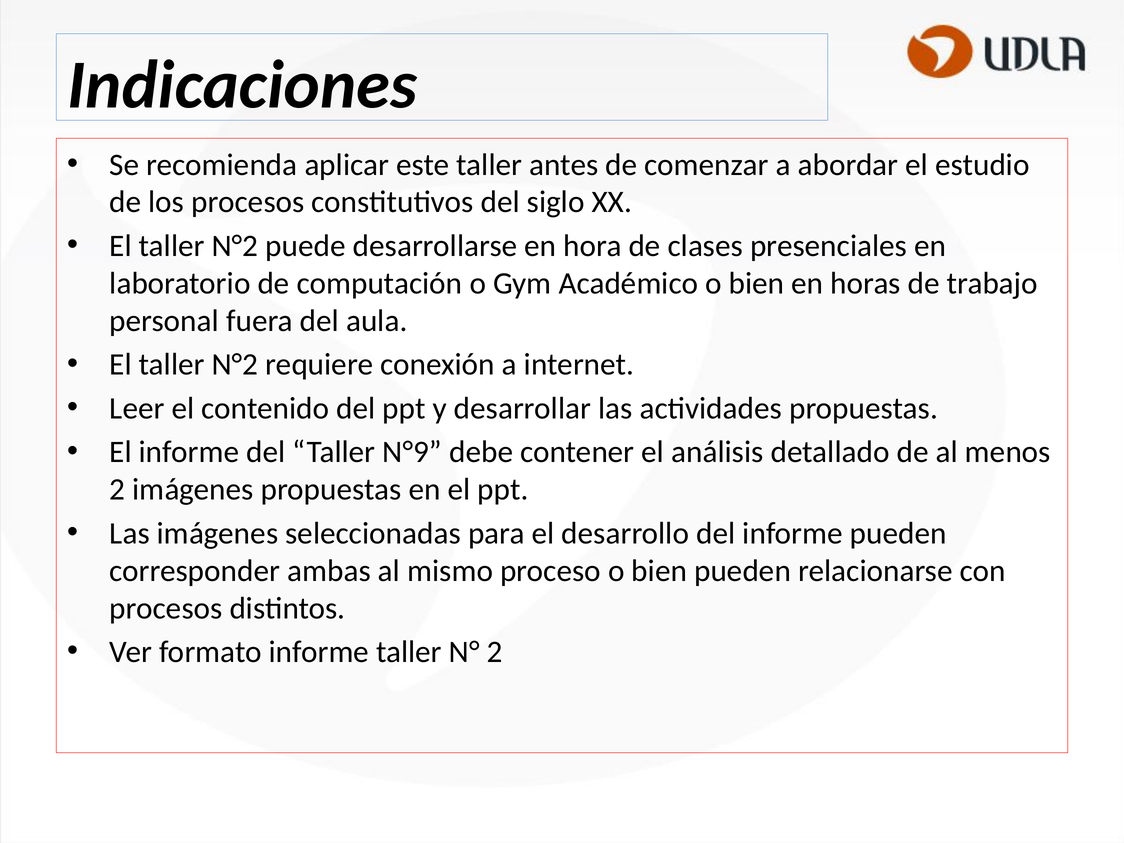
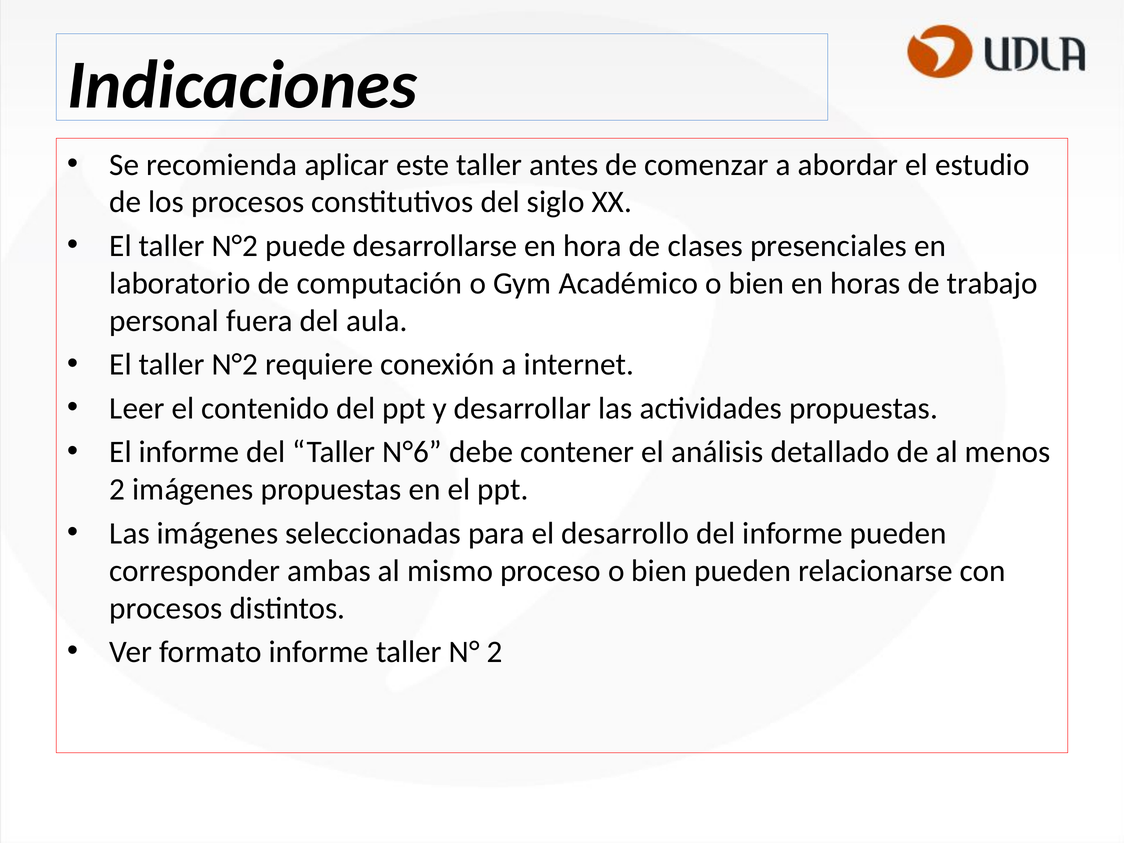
N°9: N°9 -> N°6
